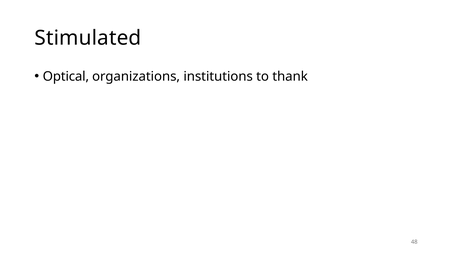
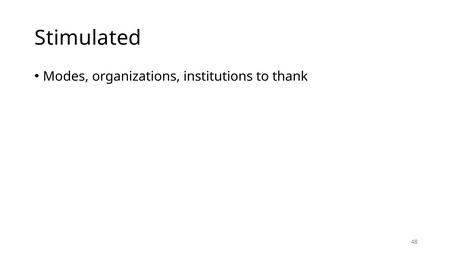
Optical: Optical -> Modes
